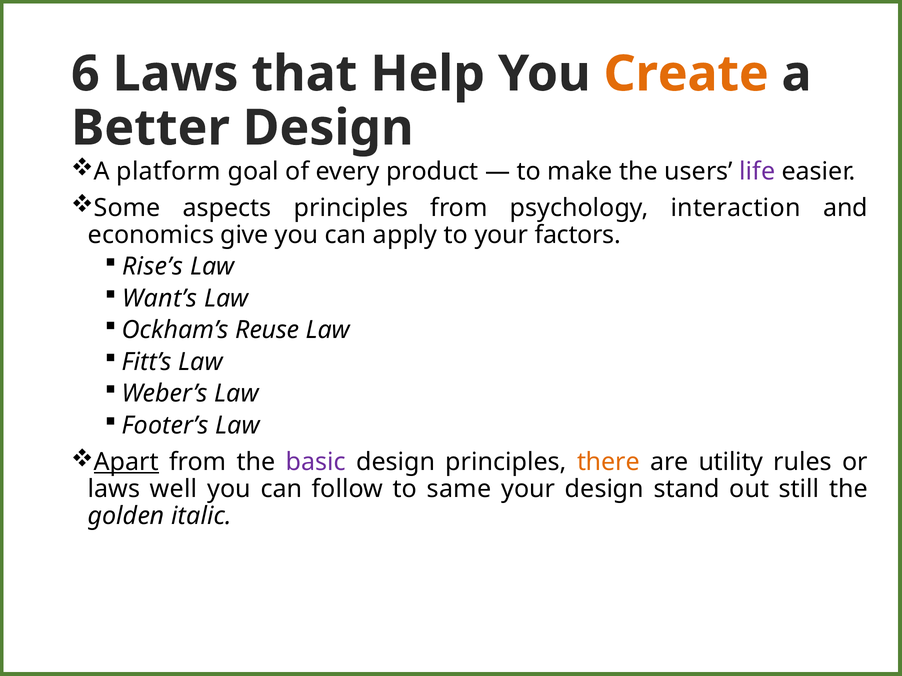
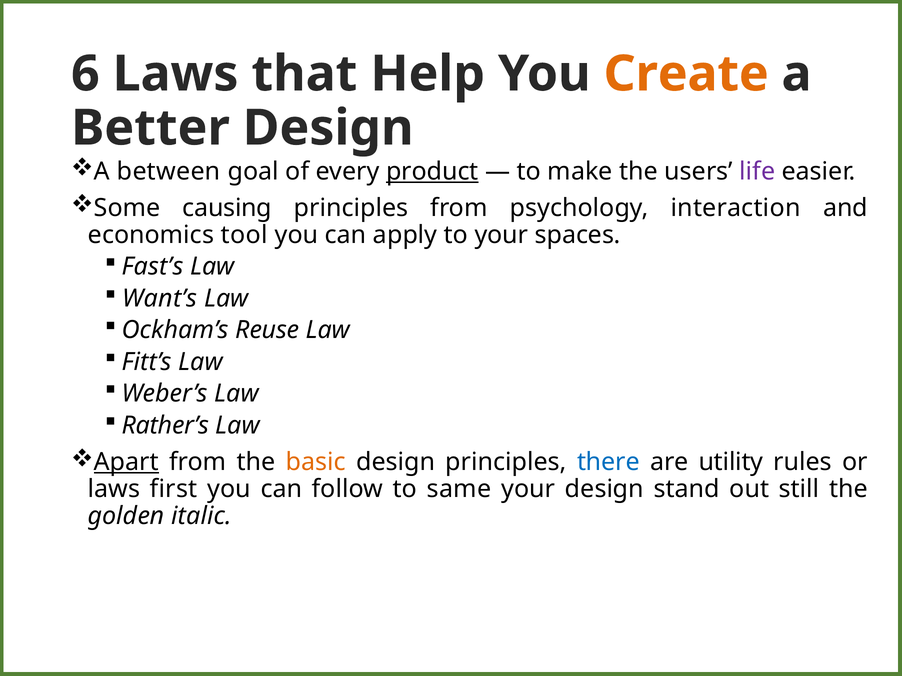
platform: platform -> between
product underline: none -> present
aspects: aspects -> causing
give: give -> tool
factors: factors -> spaces
Rise’s: Rise’s -> Fast’s
Footer’s: Footer’s -> Rather’s
basic colour: purple -> orange
there colour: orange -> blue
well: well -> first
